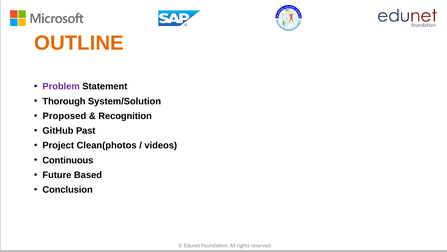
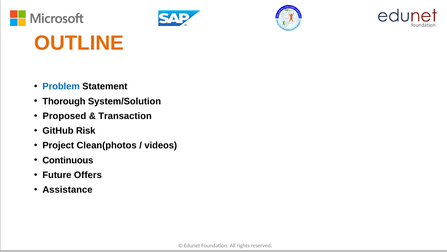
Problem colour: purple -> blue
Recognition: Recognition -> Transaction
Past: Past -> Risk
Based: Based -> Offers
Conclusion: Conclusion -> Assistance
